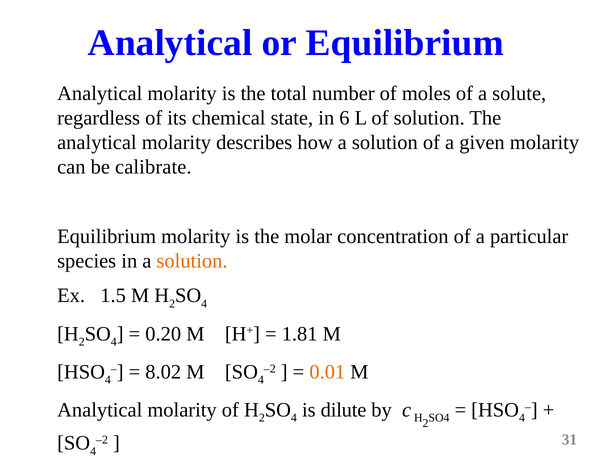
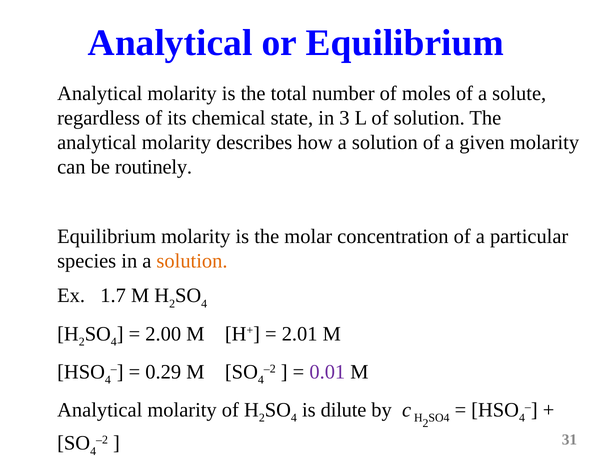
6: 6 -> 3
calibrate: calibrate -> routinely
1.5: 1.5 -> 1.7
0.20: 0.20 -> 2.00
1.81: 1.81 -> 2.01
8.02: 8.02 -> 0.29
0.01 colour: orange -> purple
